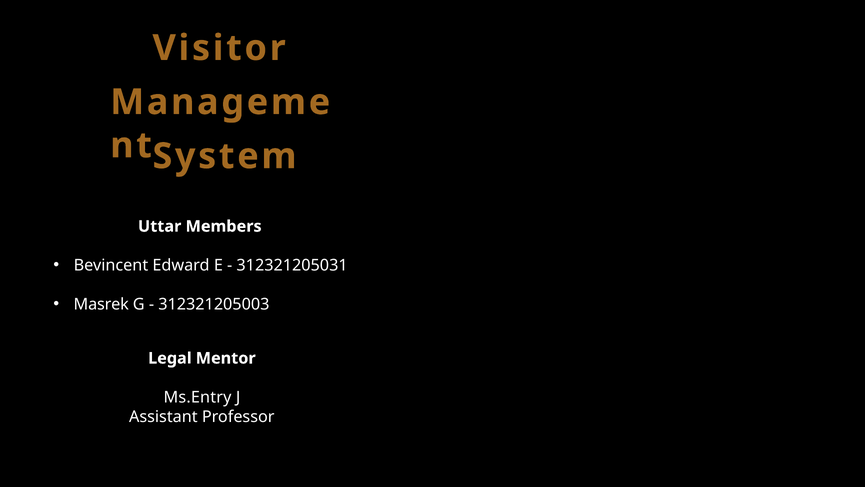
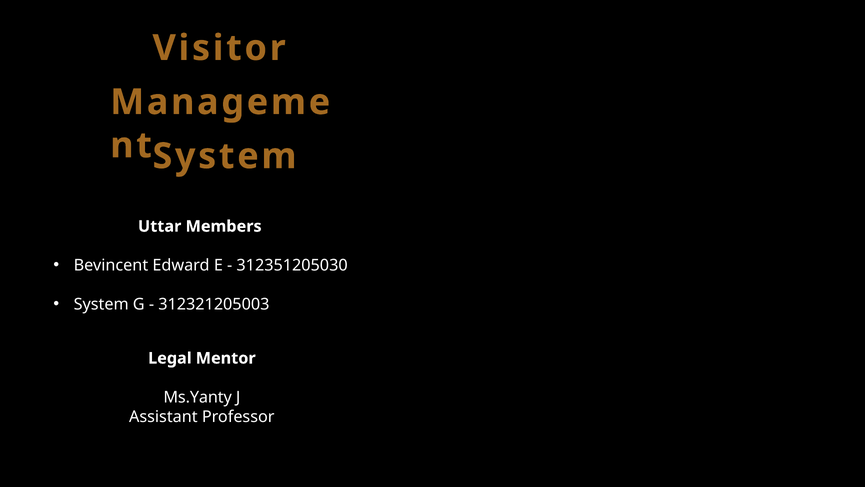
312321205031: 312321205031 -> 312351205030
Masrek at (101, 304): Masrek -> System
Ms.Entry: Ms.Entry -> Ms.Yanty
